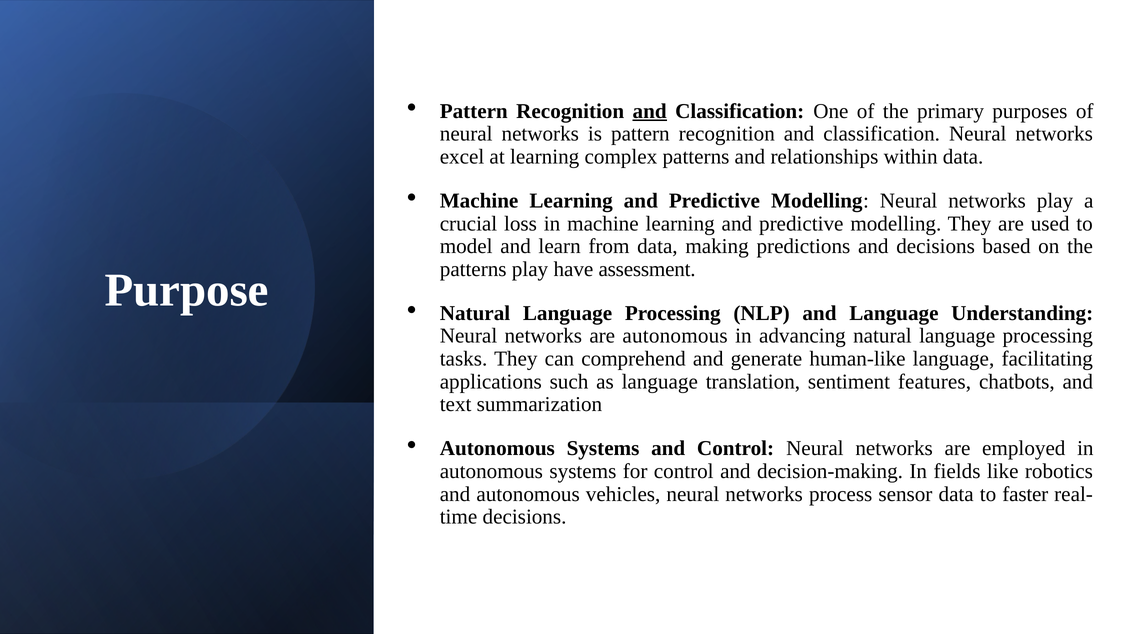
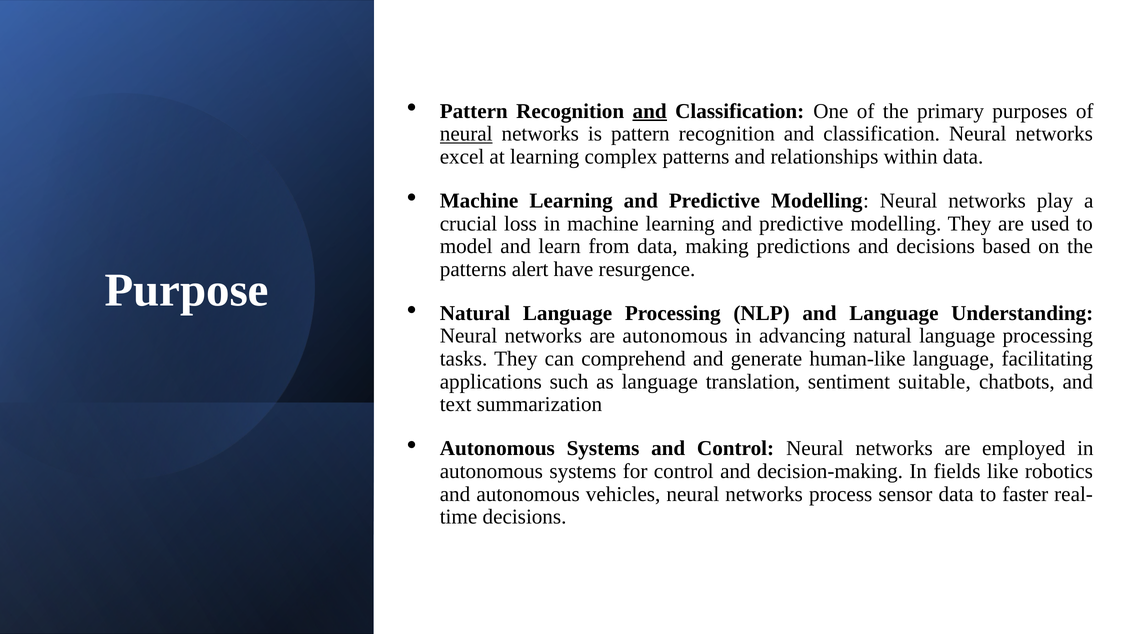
neural at (466, 134) underline: none -> present
patterns play: play -> alert
assessment: assessment -> resurgence
features: features -> suitable
